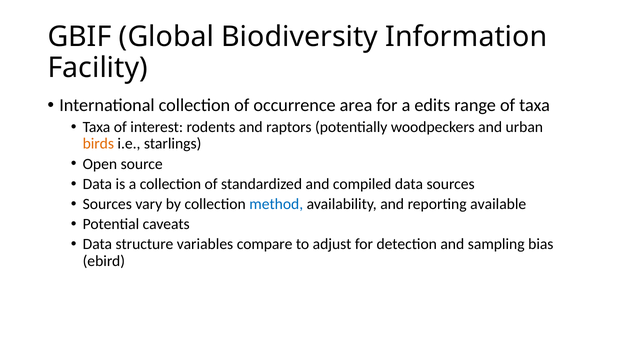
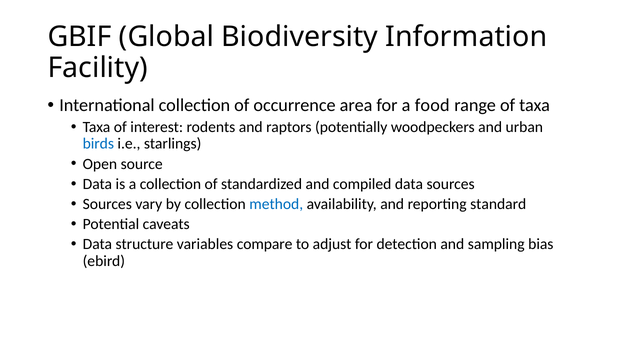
edits: edits -> food
birds colour: orange -> blue
available: available -> standard
